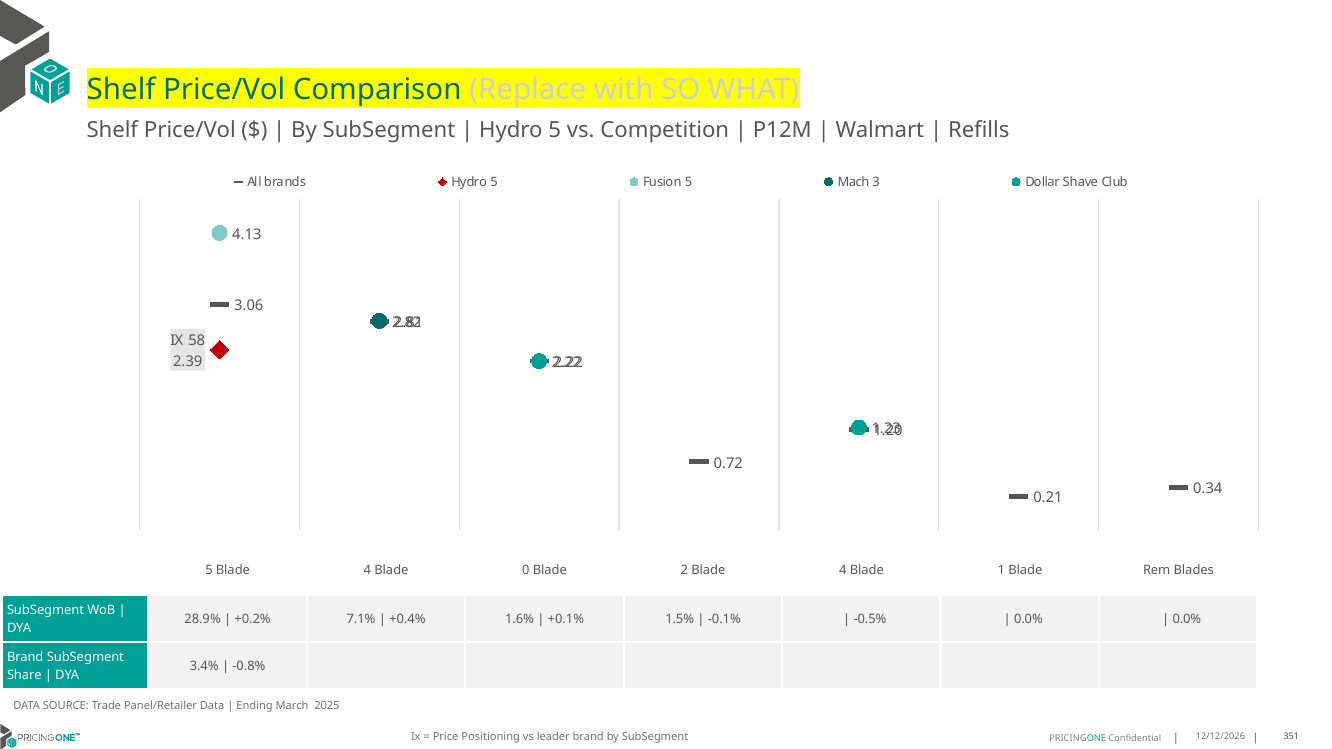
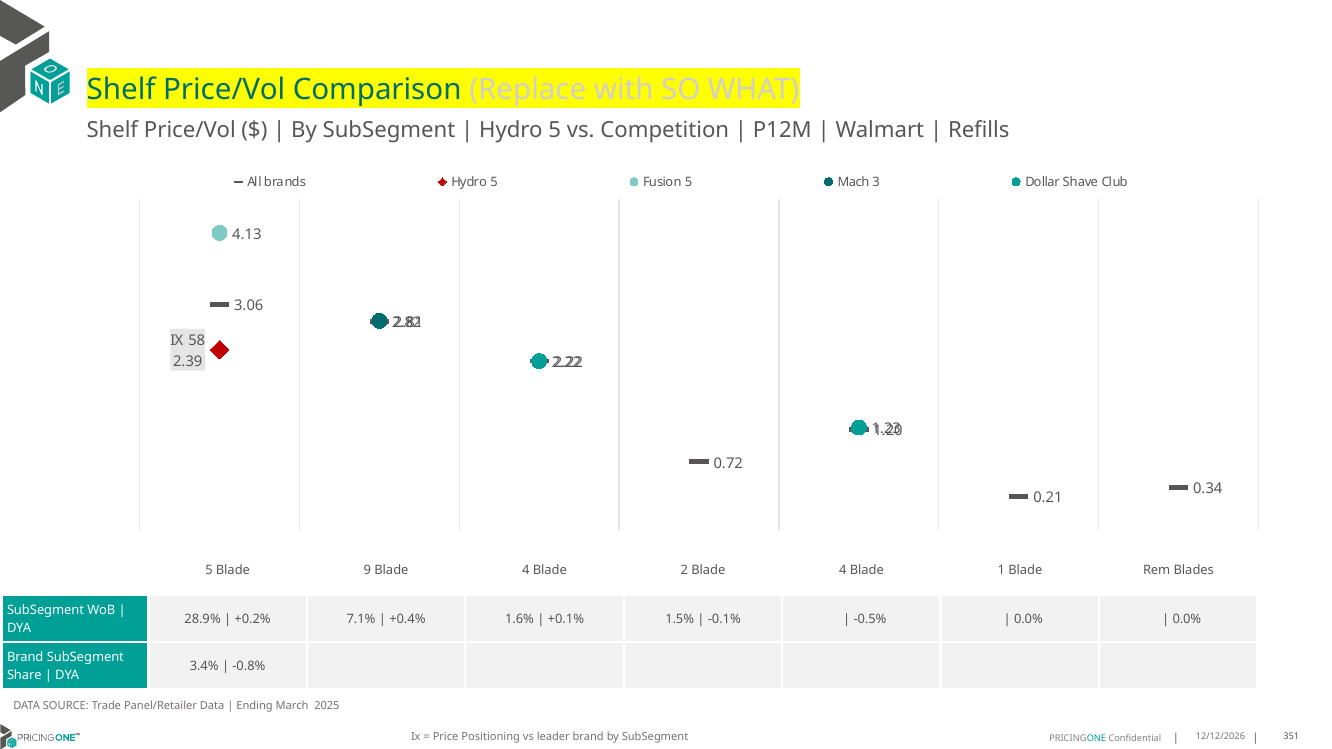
5 Blade 4: 4 -> 9
0 at (526, 570): 0 -> 4
